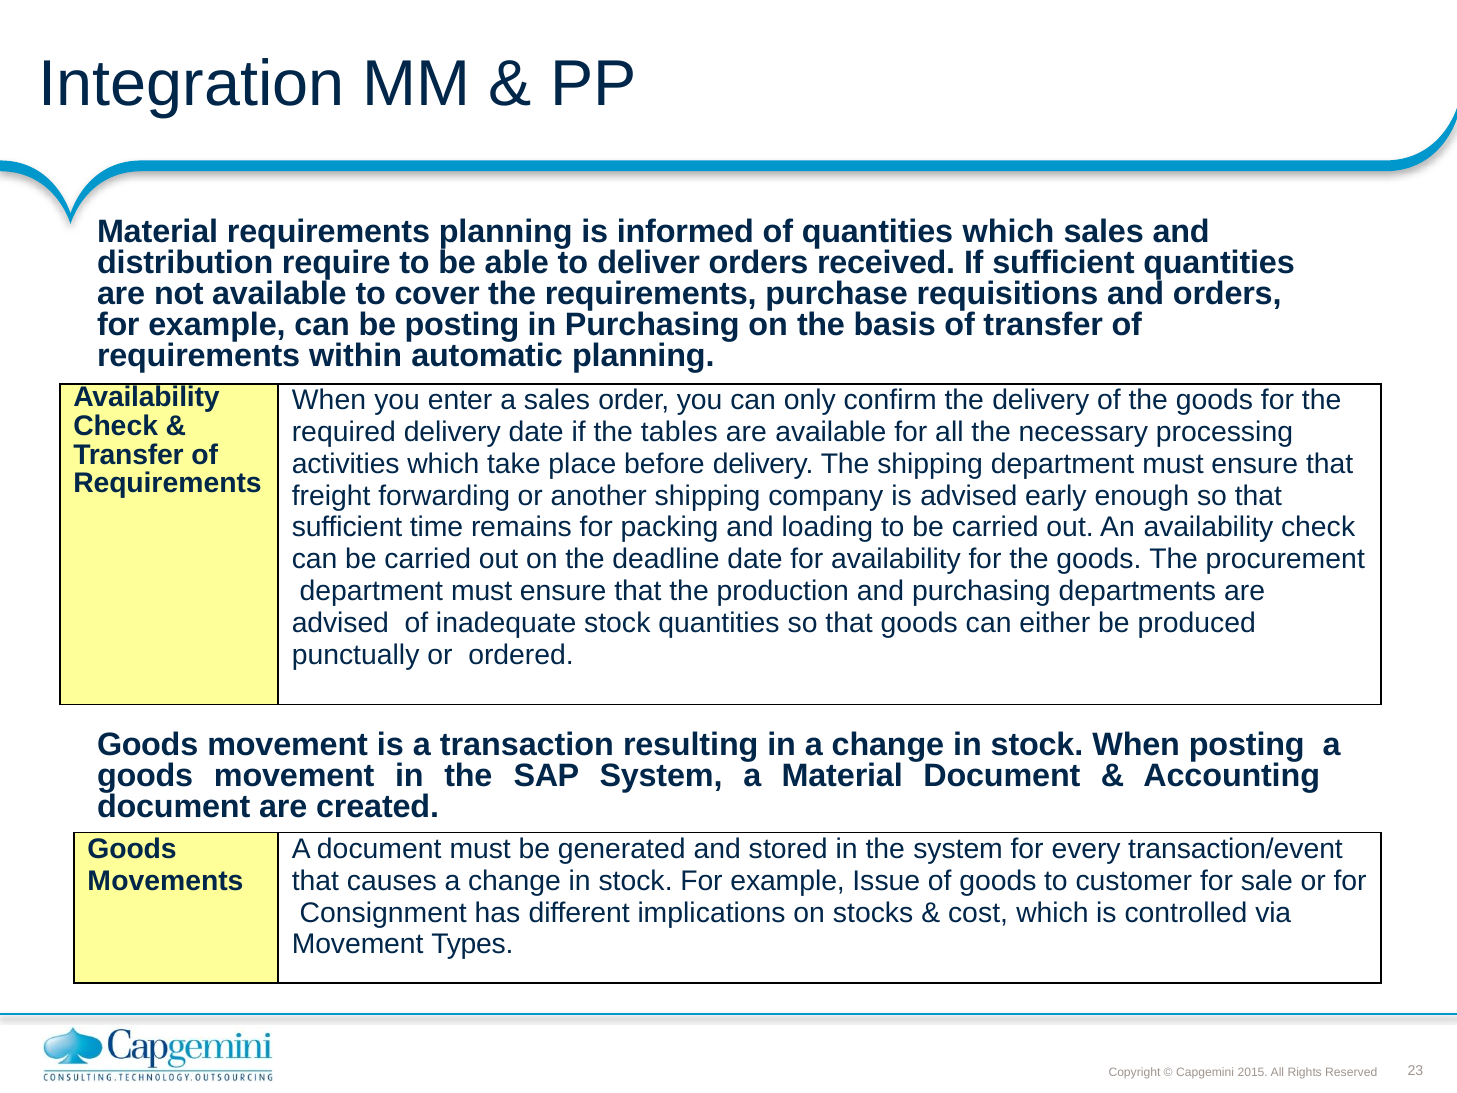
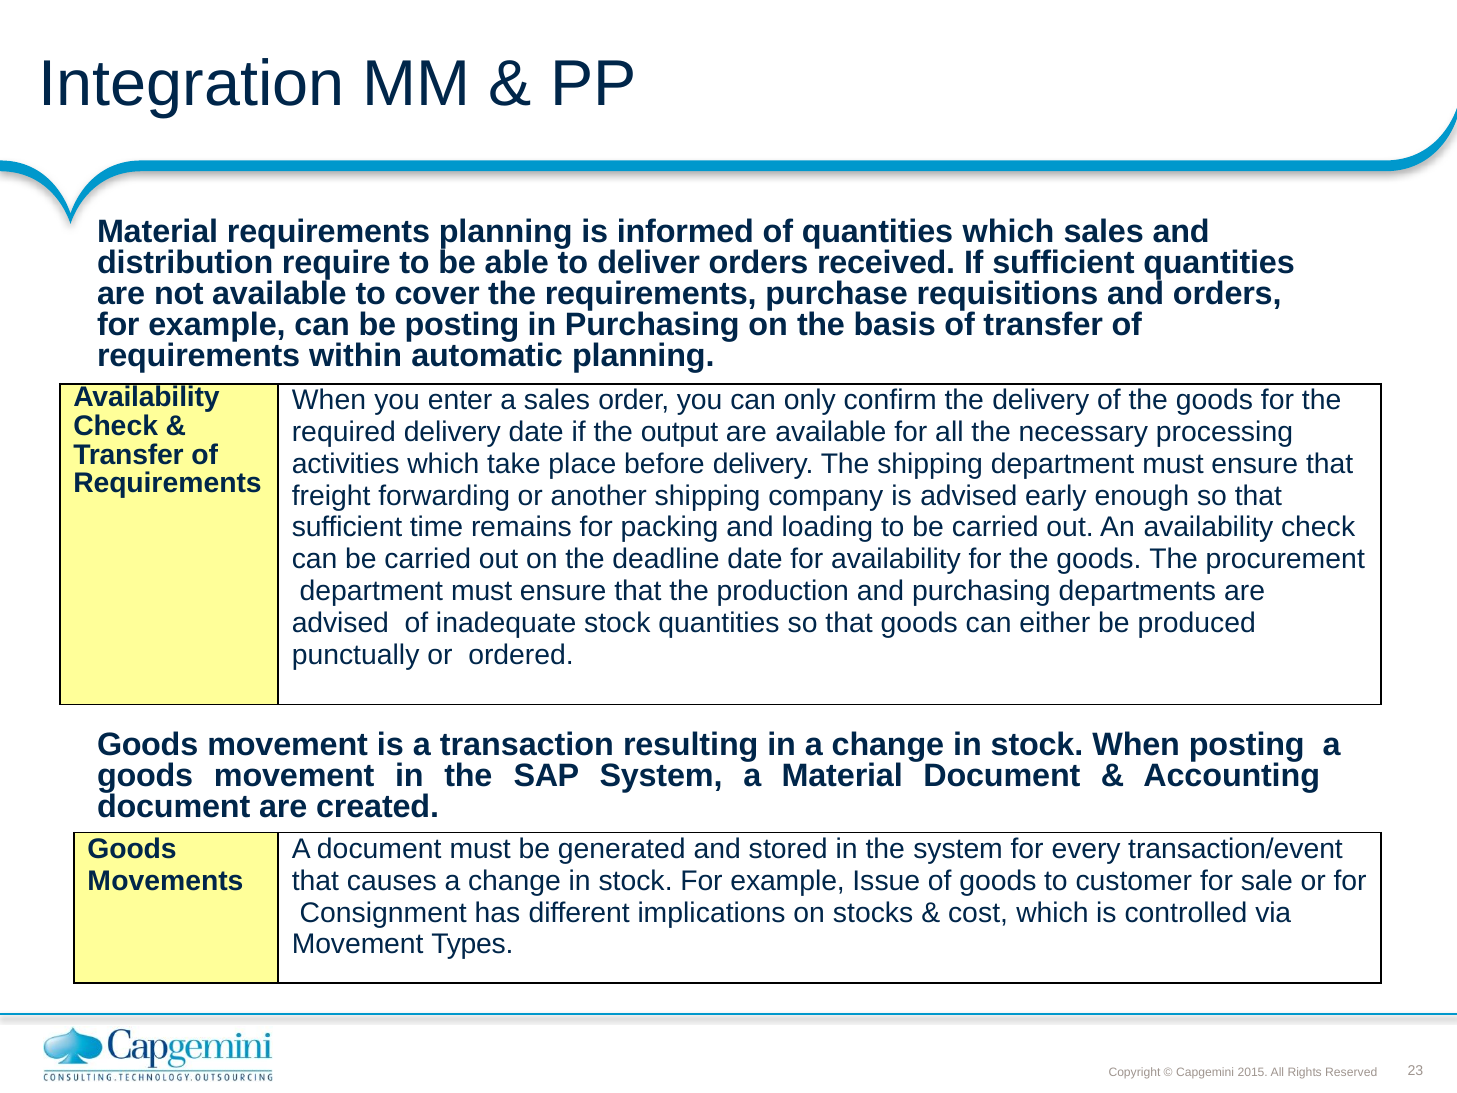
tables: tables -> output
